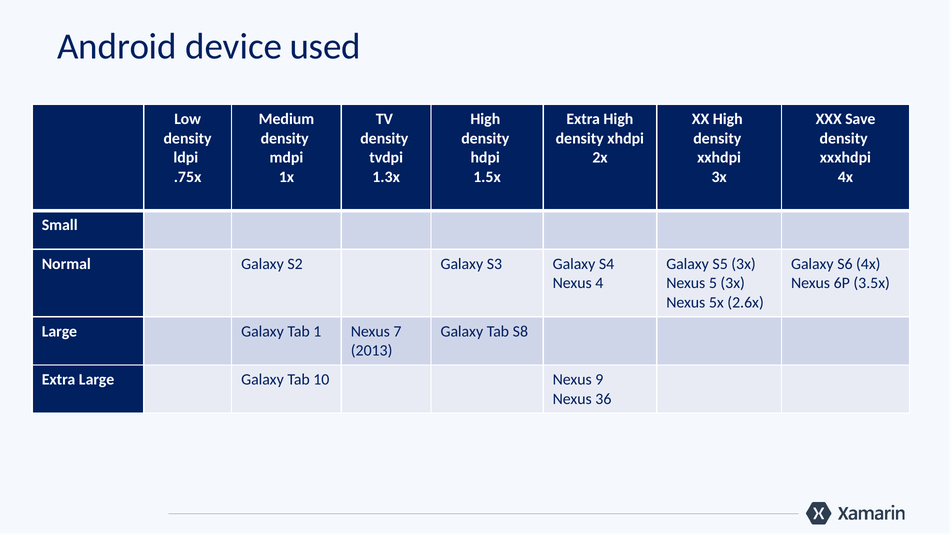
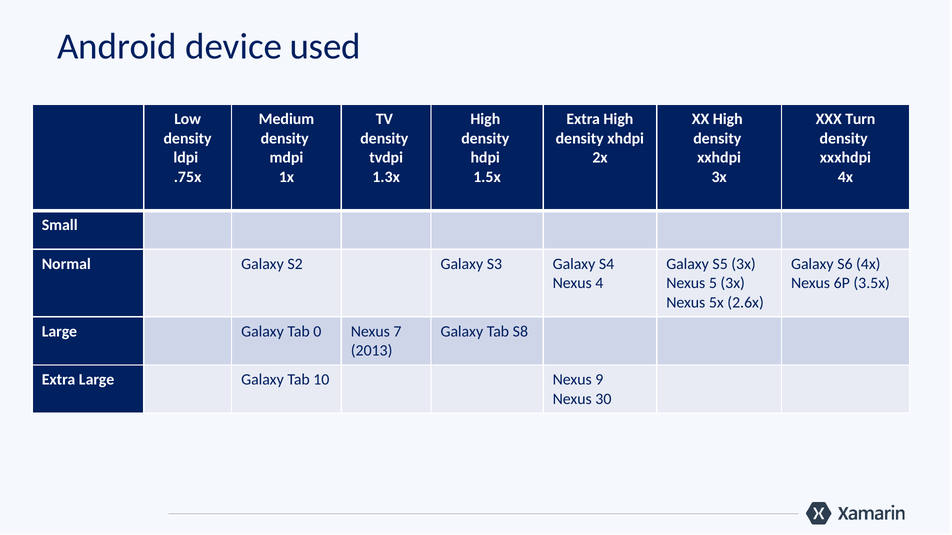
Save: Save -> Turn
1: 1 -> 0
36: 36 -> 30
